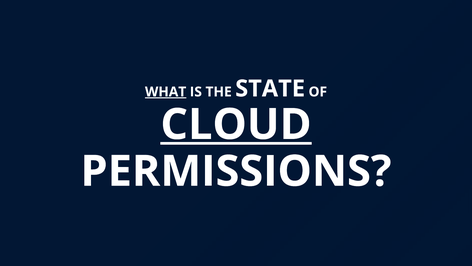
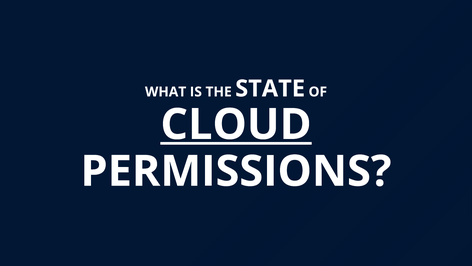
WHAT underline: present -> none
